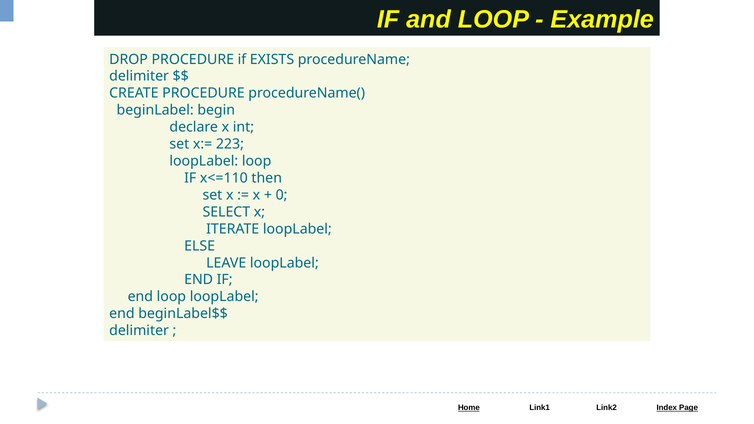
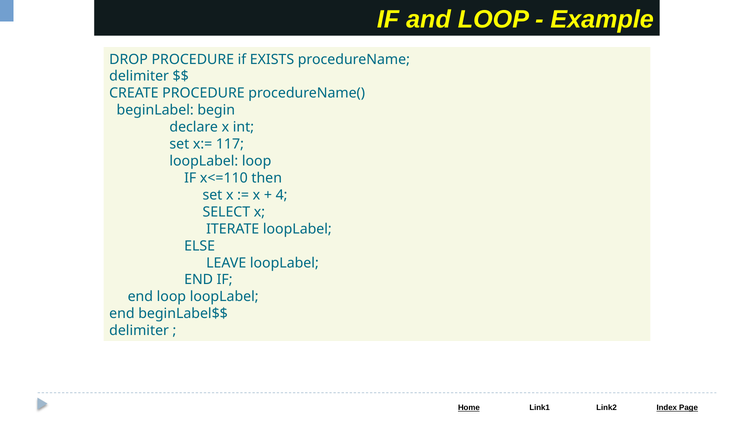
223: 223 -> 117
0: 0 -> 4
